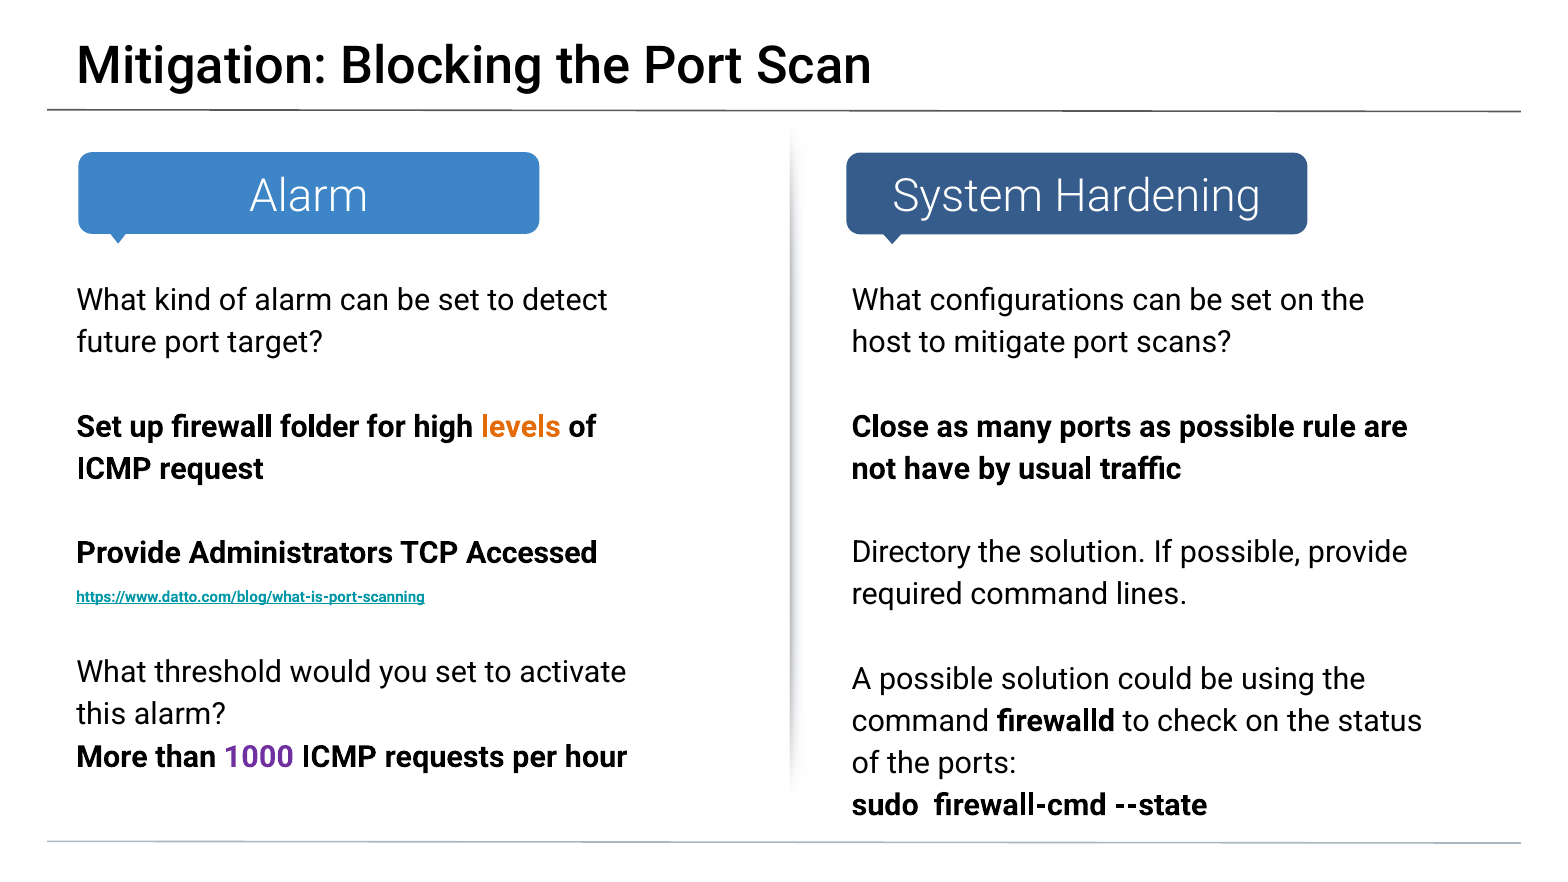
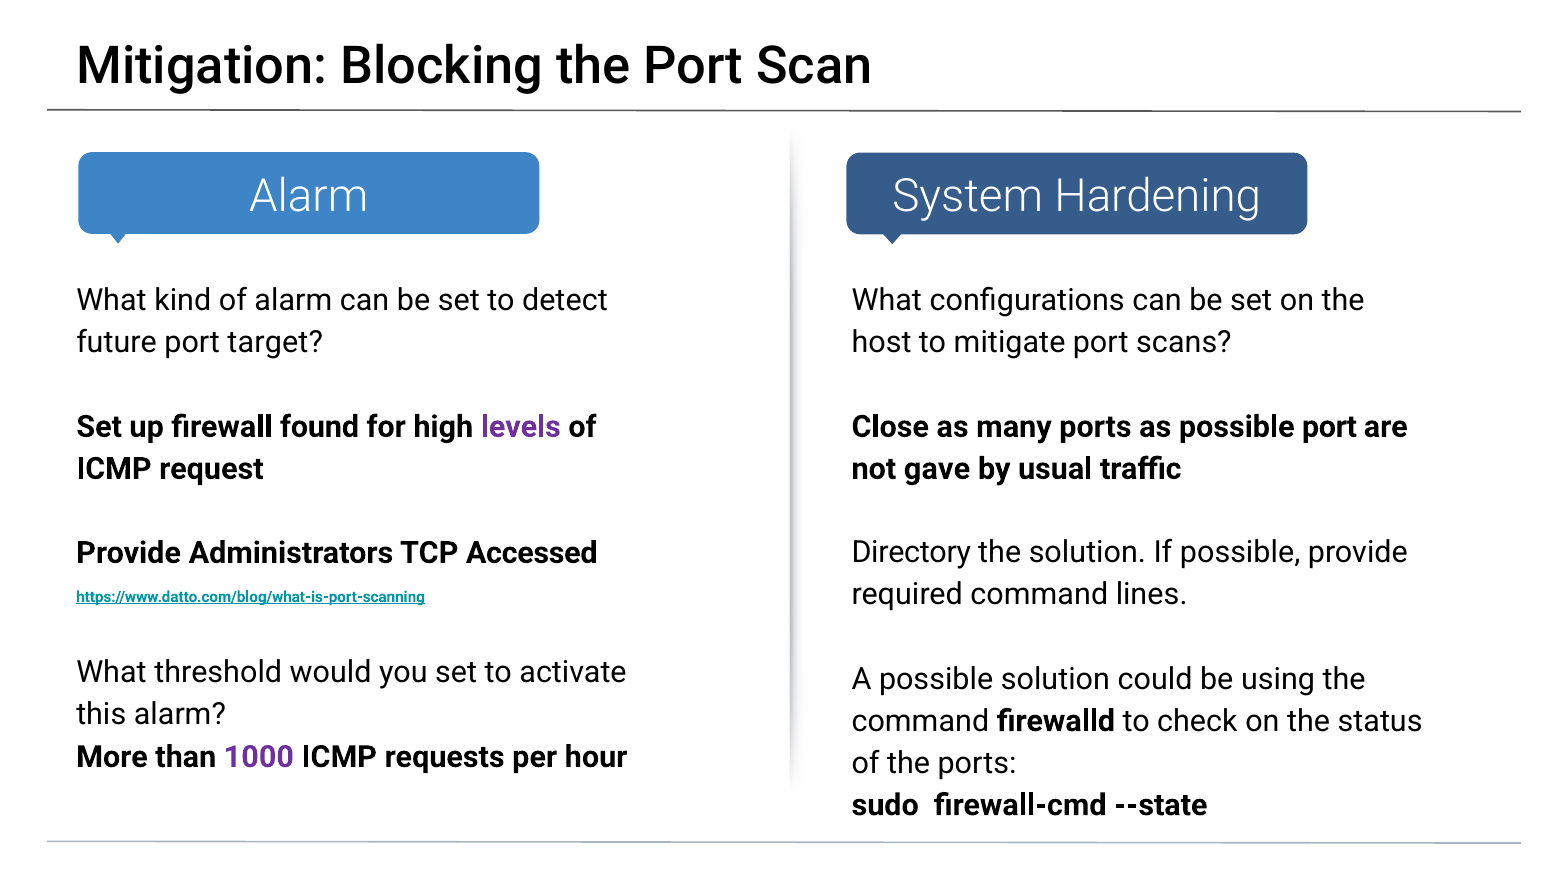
folder: folder -> found
levels colour: orange -> purple
possible rule: rule -> port
have: have -> gave
